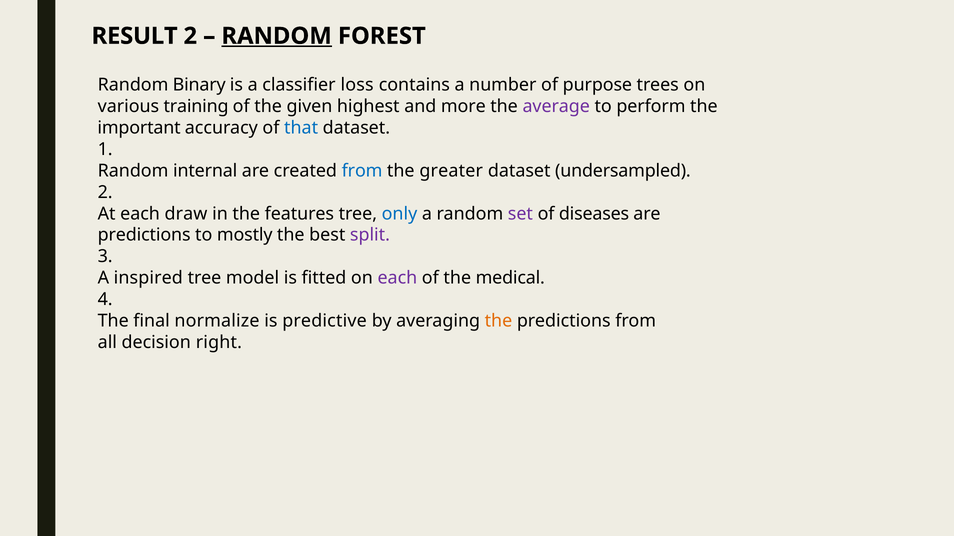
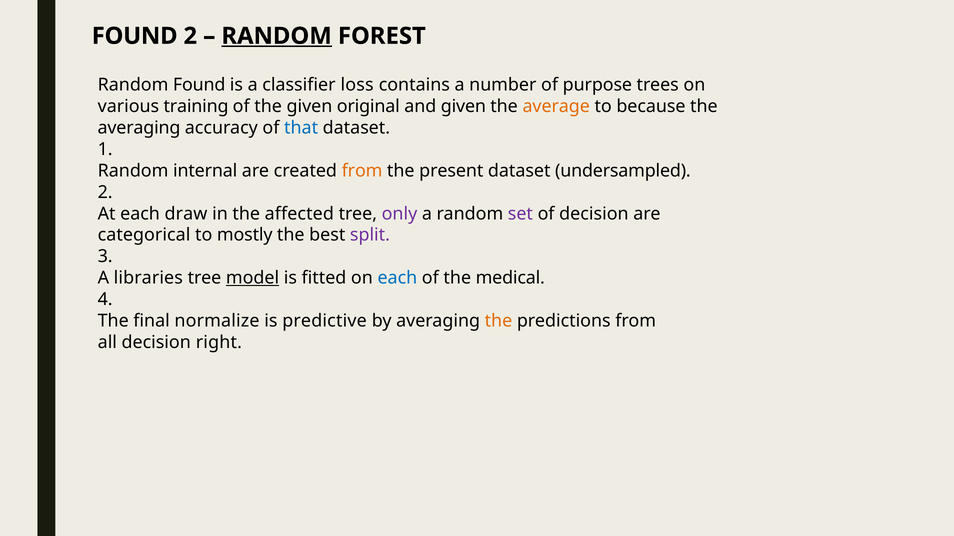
RESULT at (135, 36): RESULT -> FOUND
Random Binary: Binary -> Found
highest: highest -> original
and more: more -> given
average colour: purple -> orange
perform: perform -> because
important at (139, 128): important -> averaging
from at (362, 171) colour: blue -> orange
greater: greater -> present
features: features -> affected
only colour: blue -> purple
of diseases: diseases -> decision
predictions at (144, 235): predictions -> categorical
inspired: inspired -> libraries
model underline: none -> present
each at (397, 278) colour: purple -> blue
